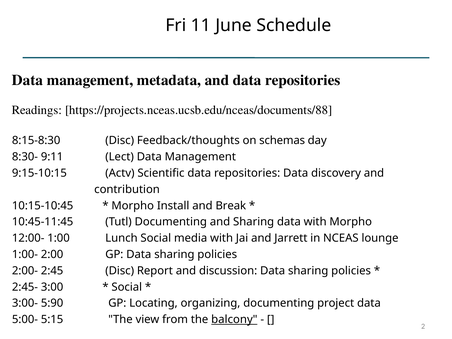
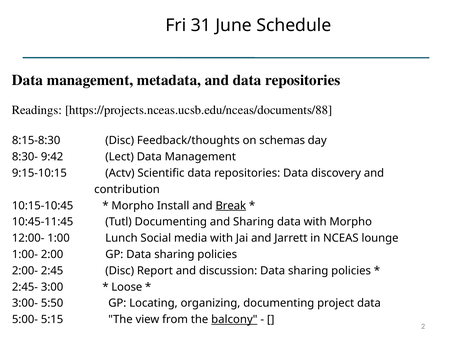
11: 11 -> 31
9:11: 9:11 -> 9:42
Break underline: none -> present
Social at (127, 287): Social -> Loose
5:90: 5:90 -> 5:50
